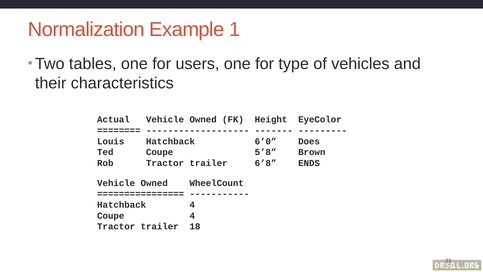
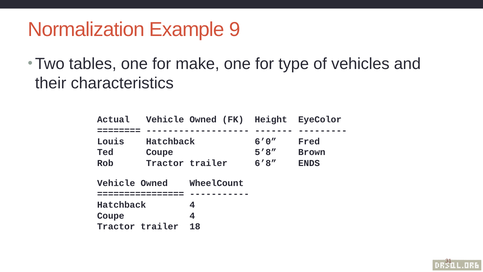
1: 1 -> 9
users: users -> make
Does: Does -> Fred
